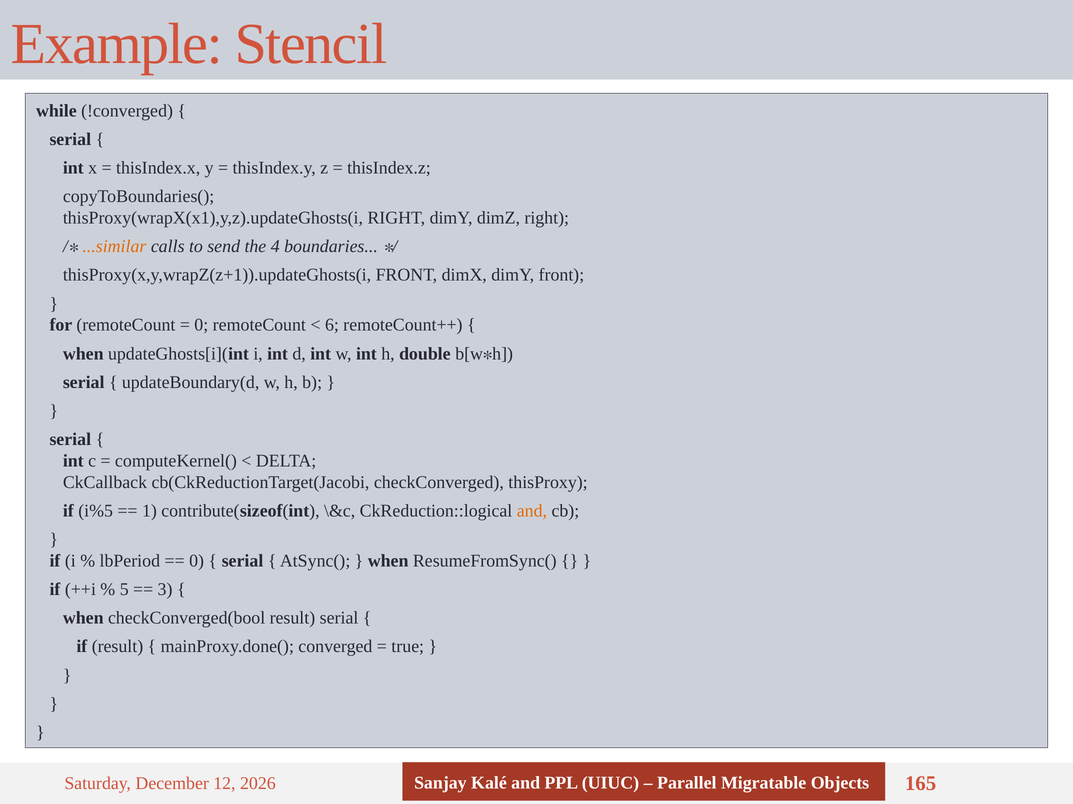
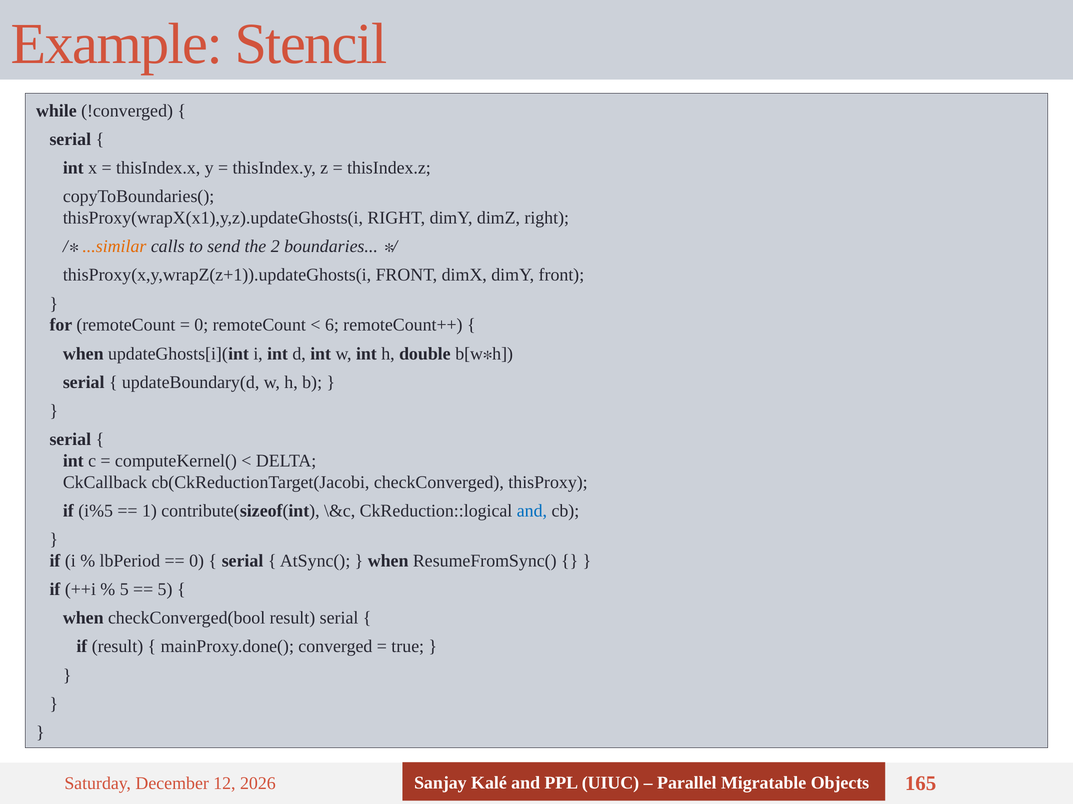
4: 4 -> 2
and at (532, 511) colour: orange -> blue
3 at (165, 590): 3 -> 5
